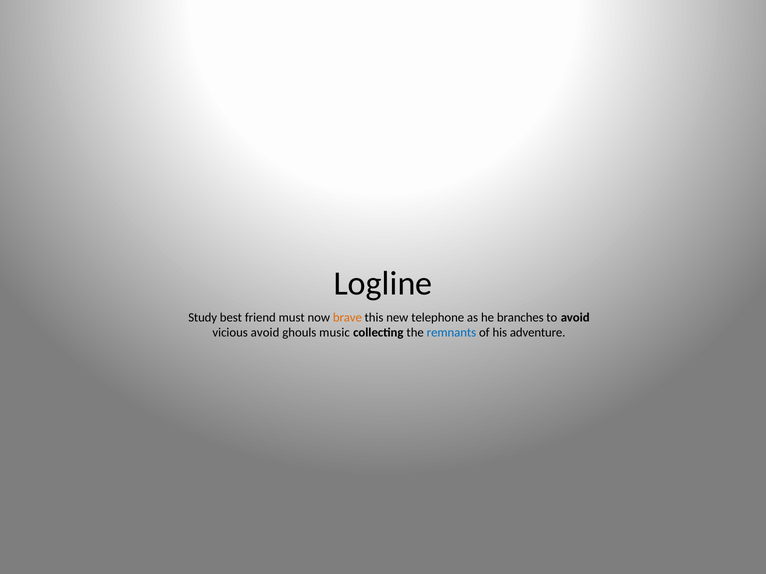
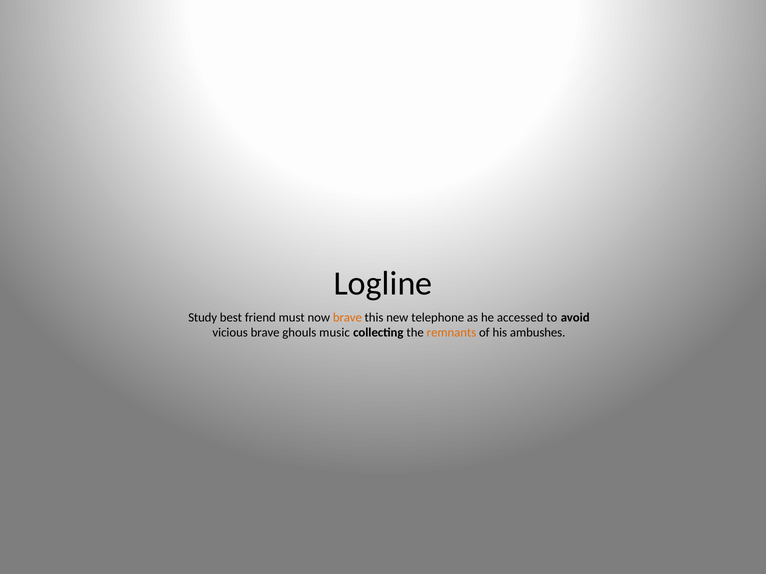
branches: branches -> accessed
vicious avoid: avoid -> brave
remnants colour: blue -> orange
adventure: adventure -> ambushes
